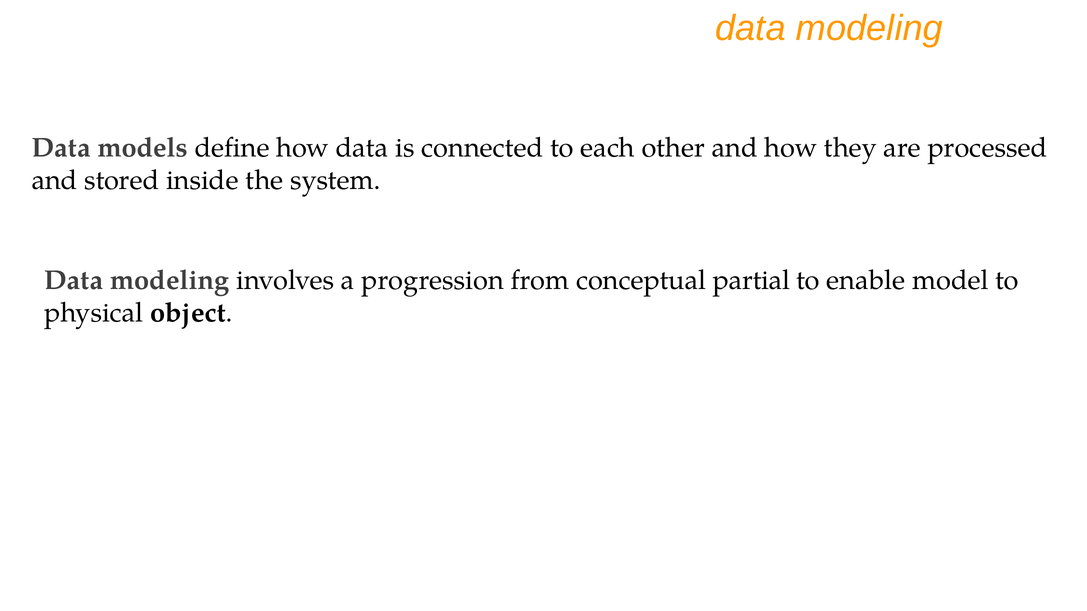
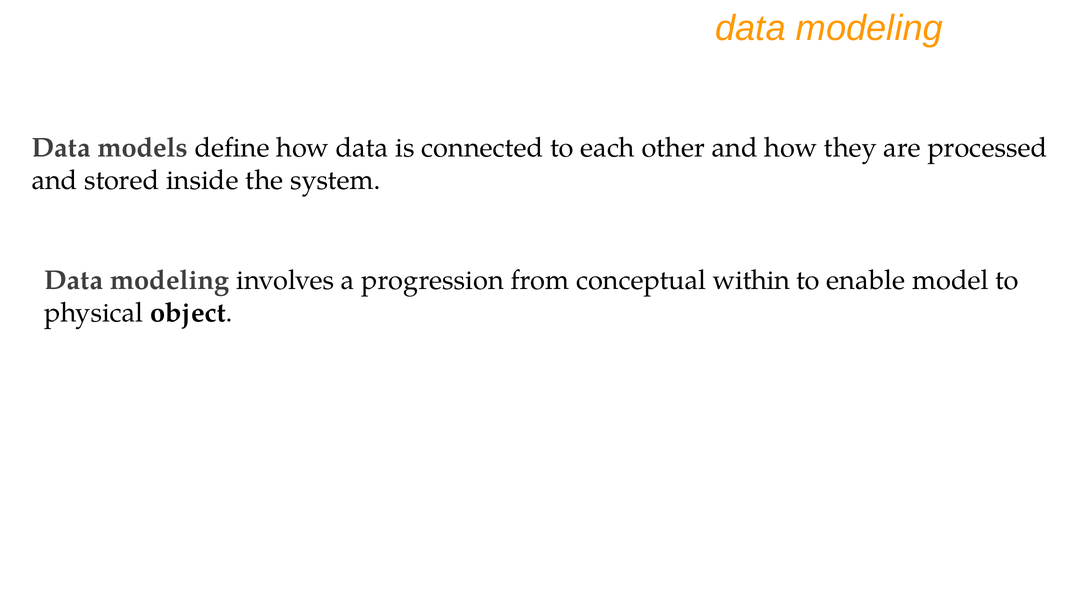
partial: partial -> within
